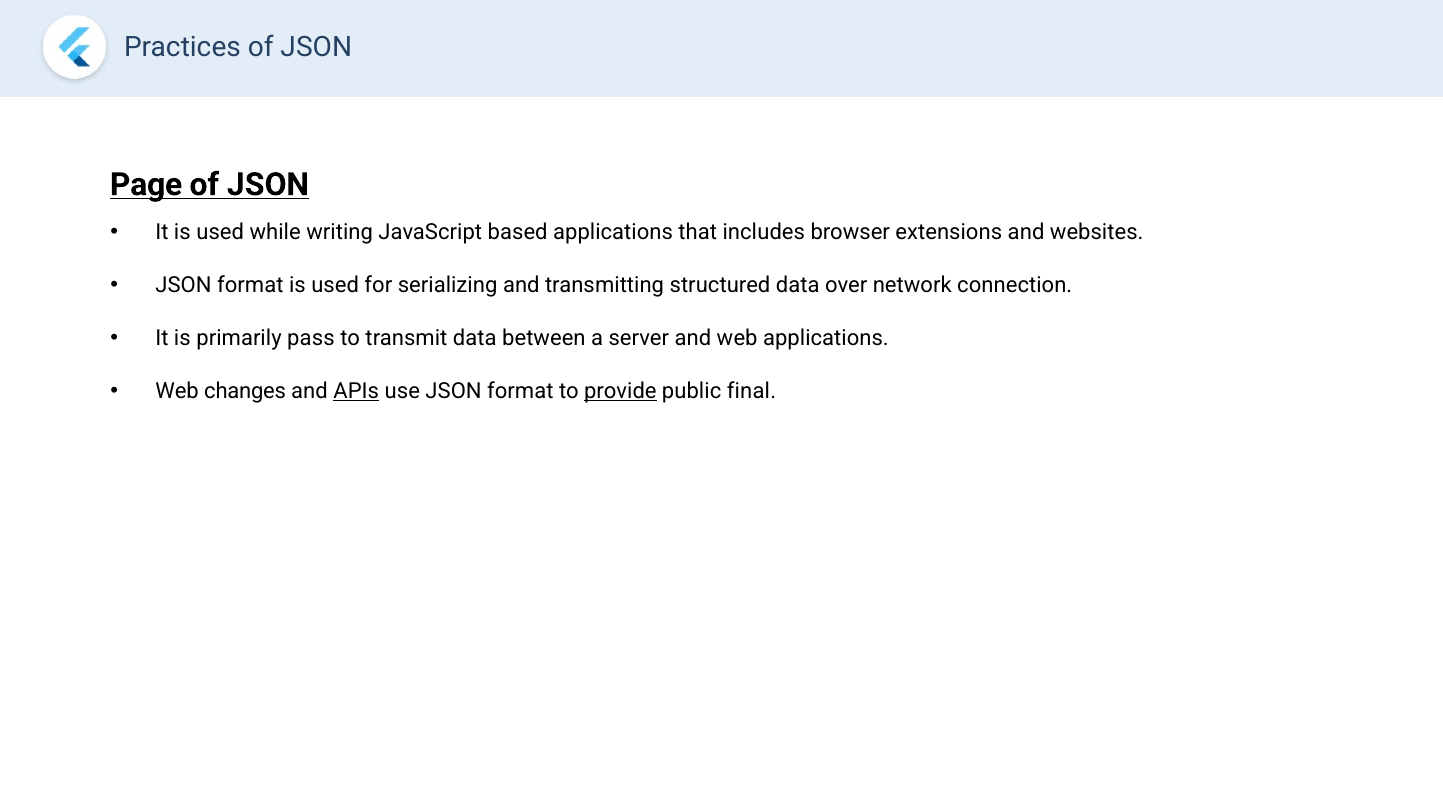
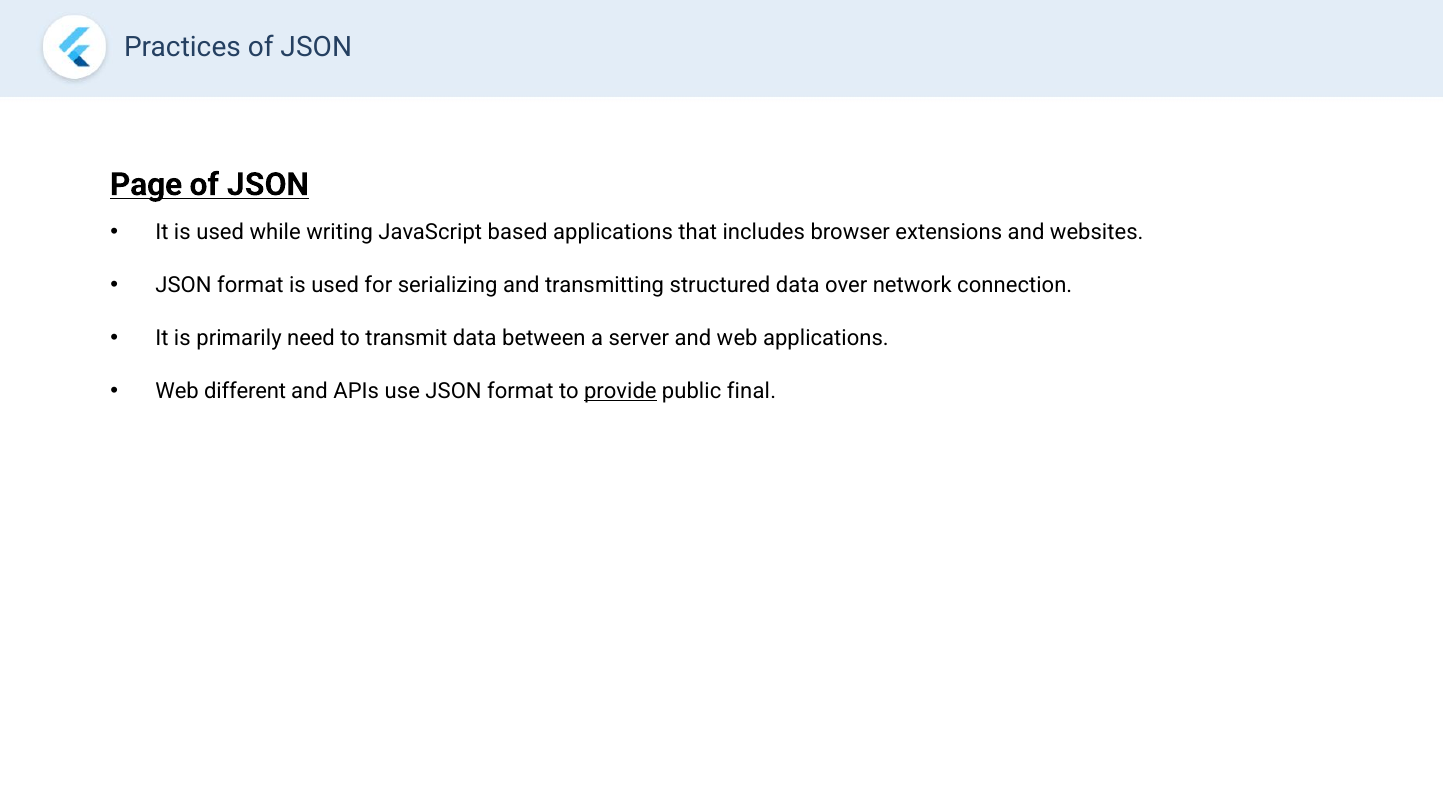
pass: pass -> need
changes: changes -> different
APIs underline: present -> none
